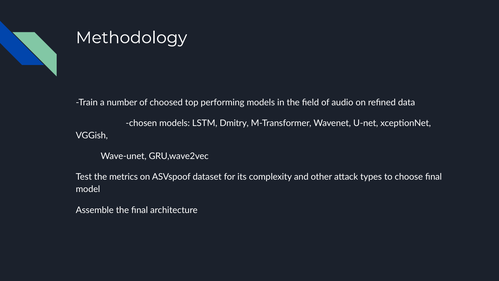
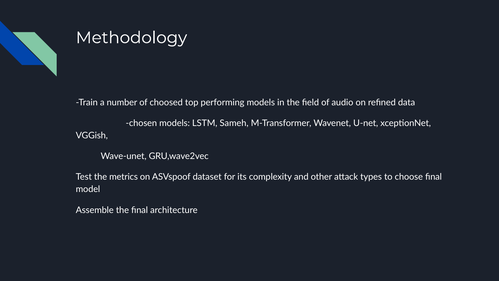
Dmitry: Dmitry -> Sameh
